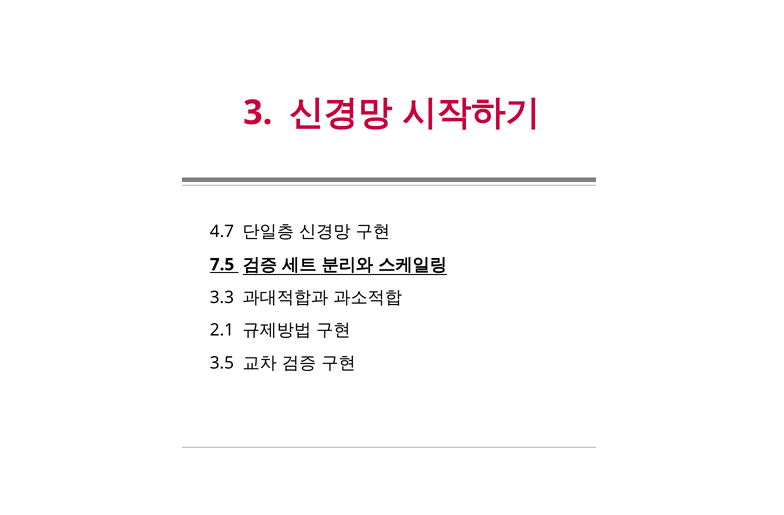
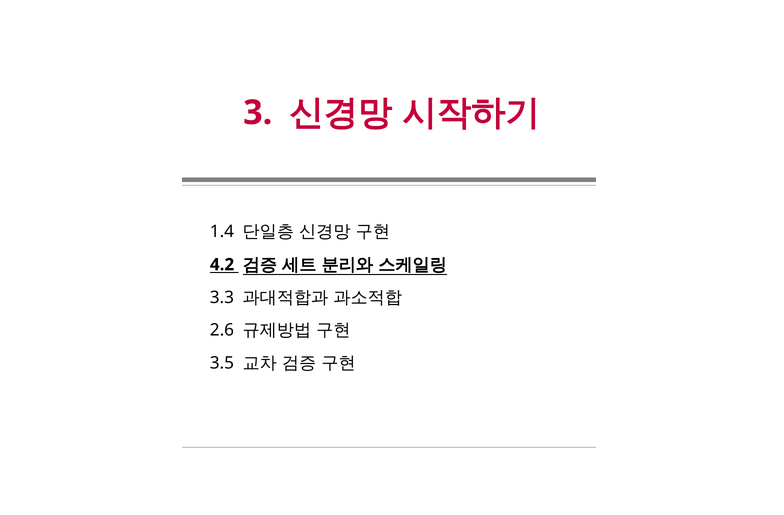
4.7: 4.7 -> 1.4
7.5: 7.5 -> 4.2
2.1: 2.1 -> 2.6
